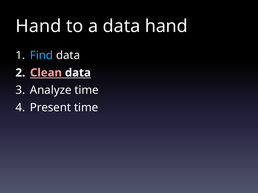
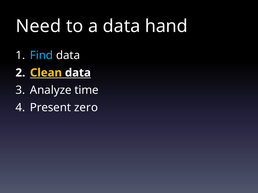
Hand at (38, 26): Hand -> Need
Clean colour: pink -> yellow
Present time: time -> zero
